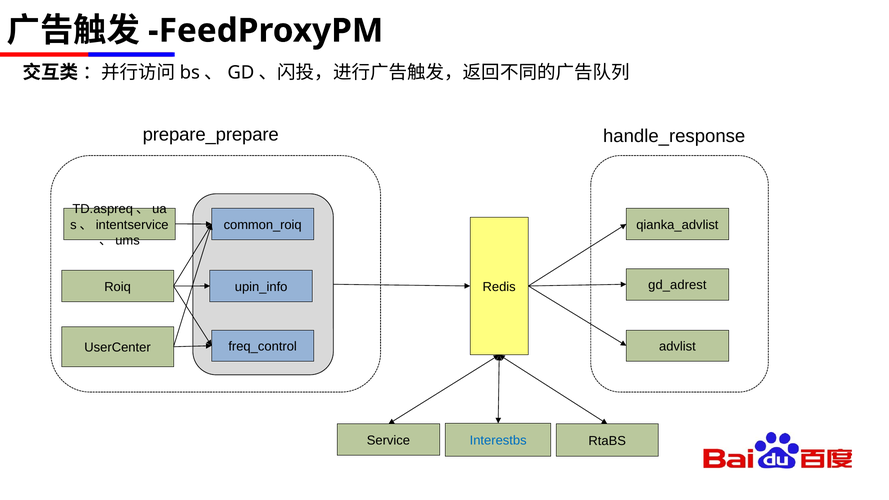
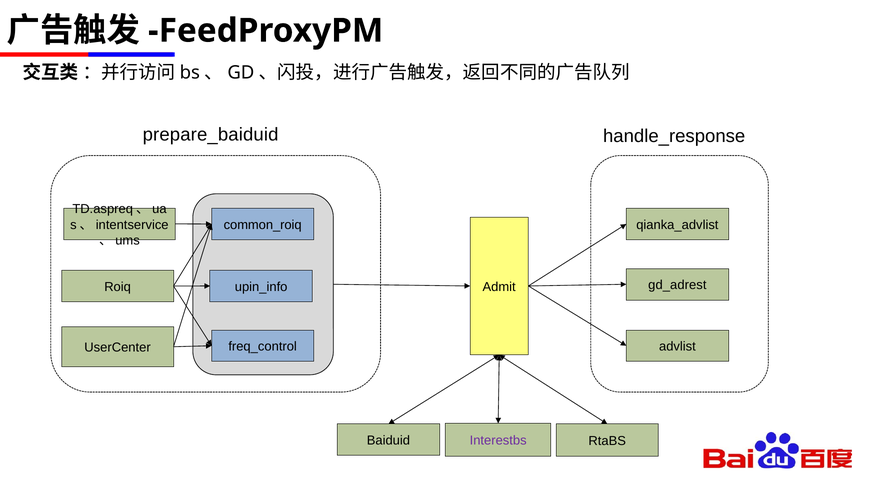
prepare_prepare: prepare_prepare -> prepare_baiduid
Redis: Redis -> Admit
Service: Service -> Baiduid
Interestbs colour: blue -> purple
